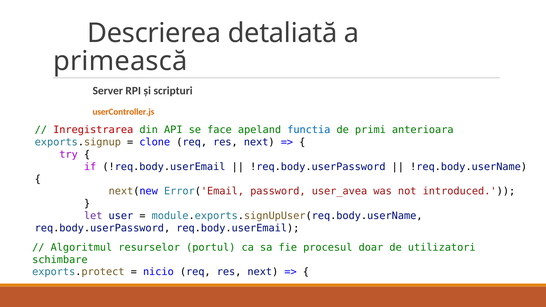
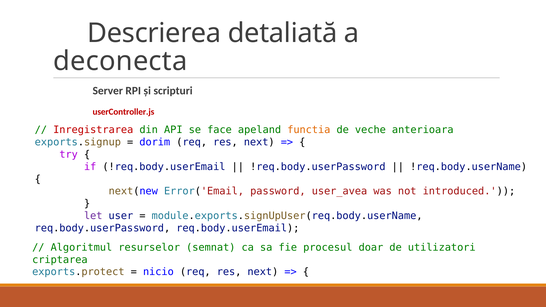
primească: primească -> deconecta
userController.js colour: orange -> red
functia colour: blue -> orange
primi: primi -> veche
clone: clone -> dorim
portul: portul -> semnat
schimbare: schimbare -> criptarea
